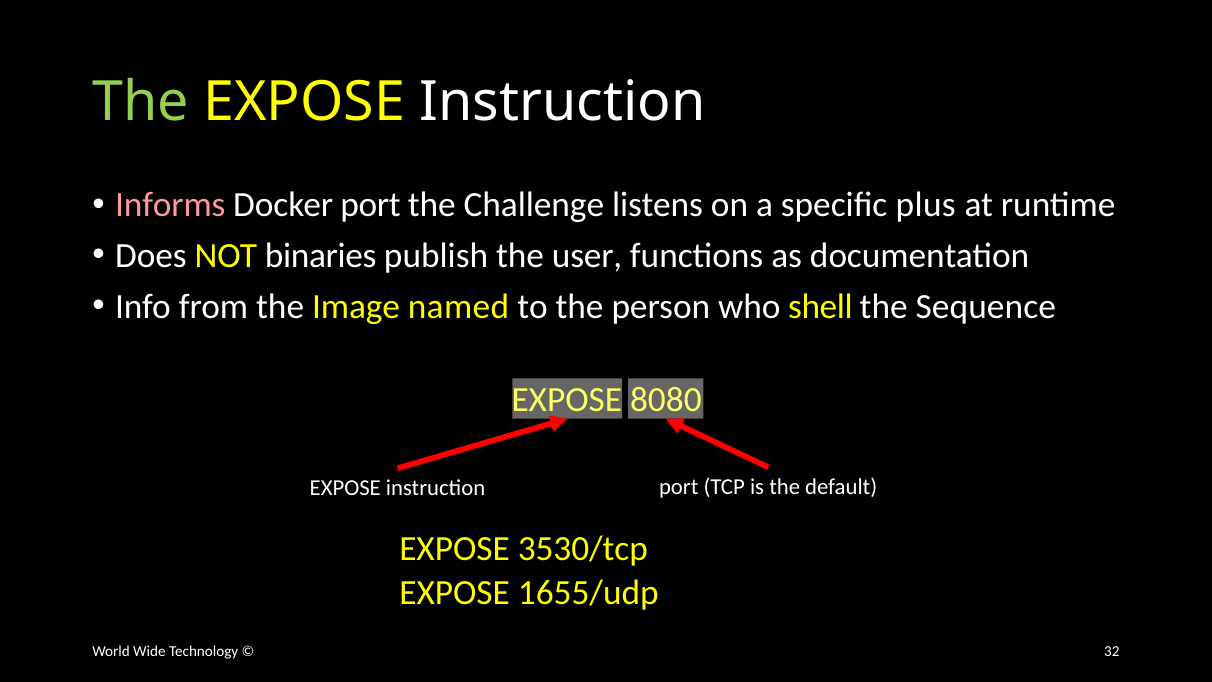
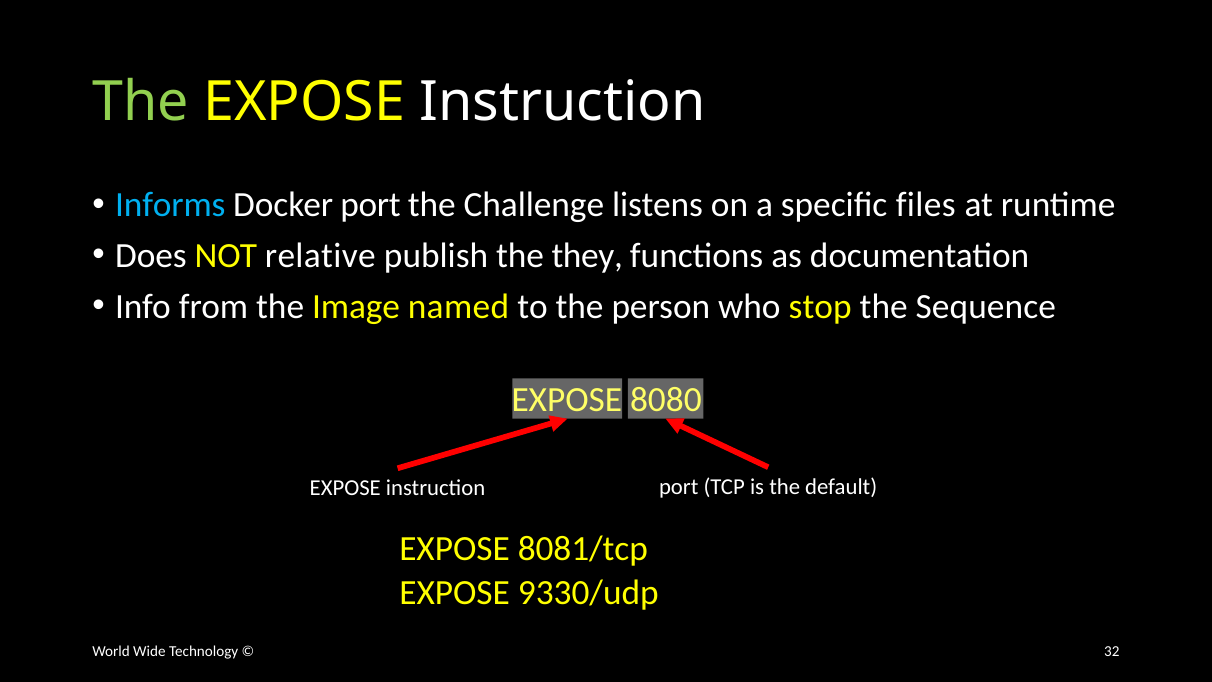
Informs colour: pink -> light blue
plus: plus -> files
binaries: binaries -> relative
user: user -> they
shell: shell -> stop
3530/tcp: 3530/tcp -> 8081/tcp
1655/udp: 1655/udp -> 9330/udp
